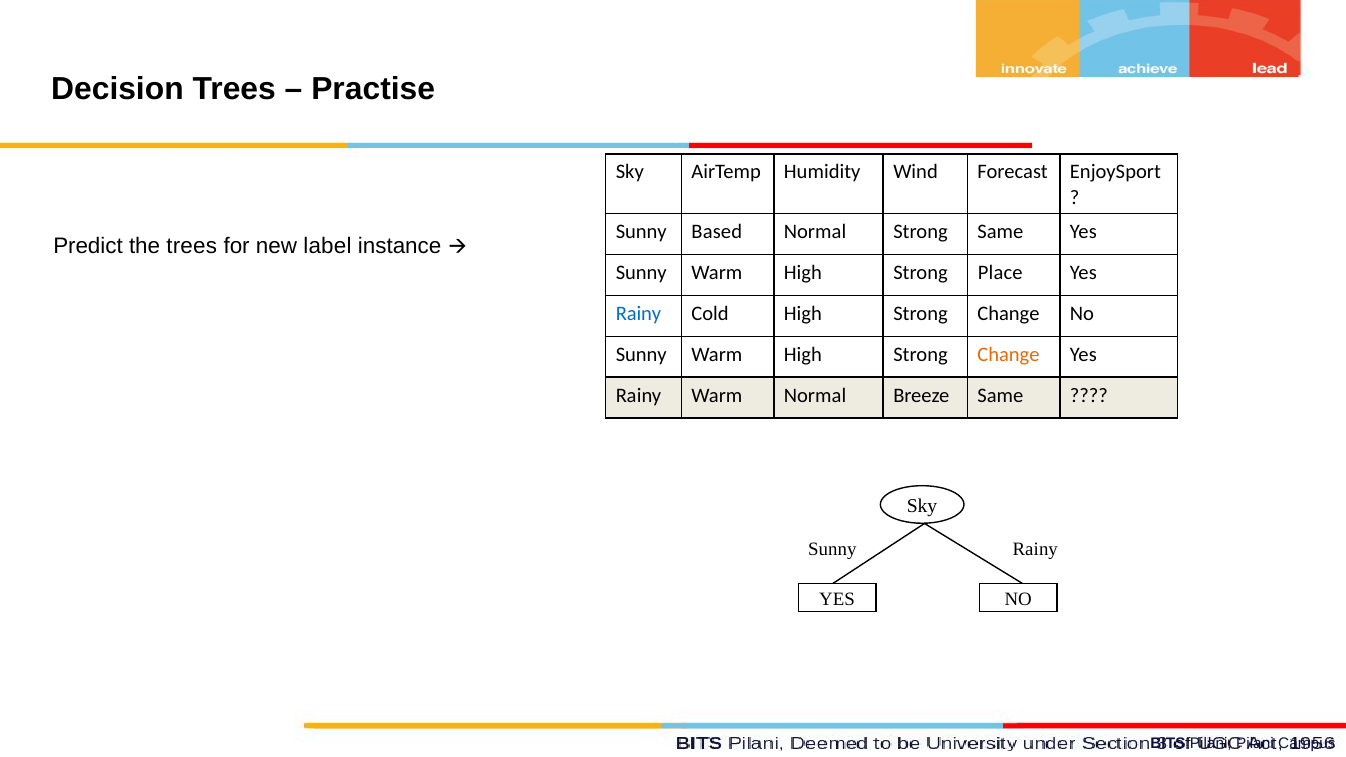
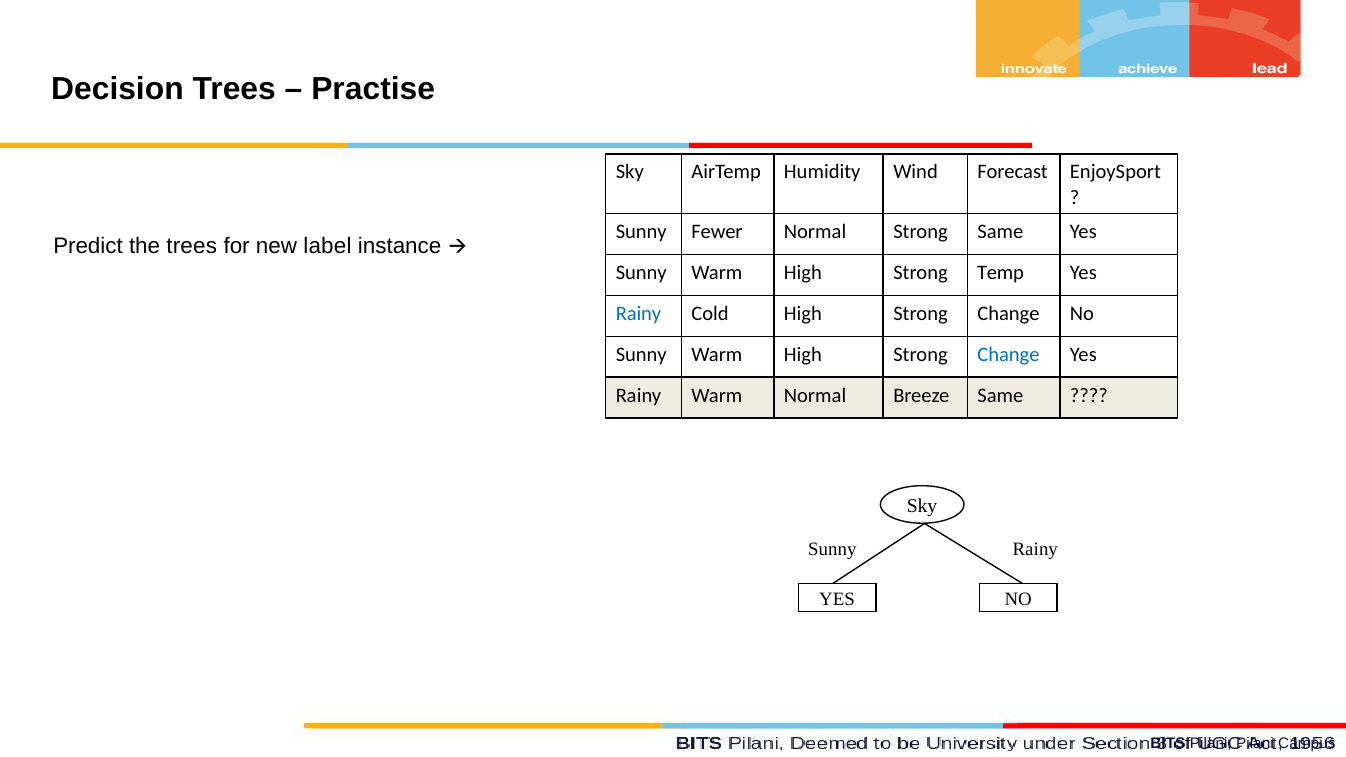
Based: Based -> Fewer
Place: Place -> Temp
Change at (1008, 354) colour: orange -> blue
